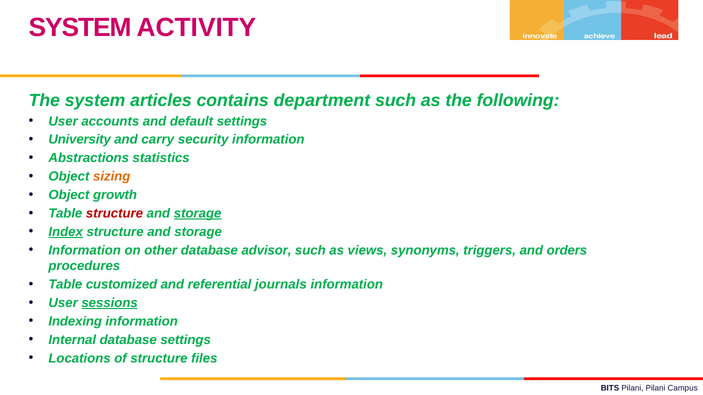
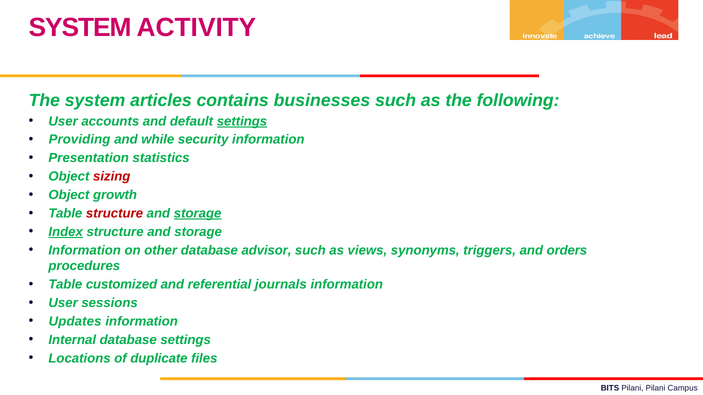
department: department -> businesses
settings at (242, 121) underline: none -> present
University: University -> Providing
carry: carry -> while
Abstractions: Abstractions -> Presentation
sizing colour: orange -> red
sessions underline: present -> none
Indexing: Indexing -> Updates
of structure: structure -> duplicate
